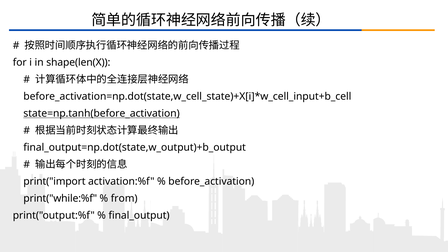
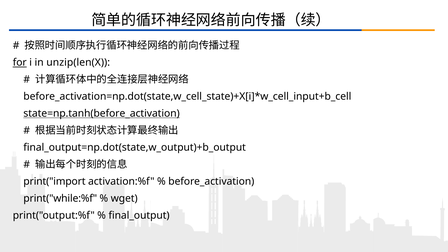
for underline: none -> present
shape(len(X: shape(len(X -> unzip(len(X
from: from -> wget
